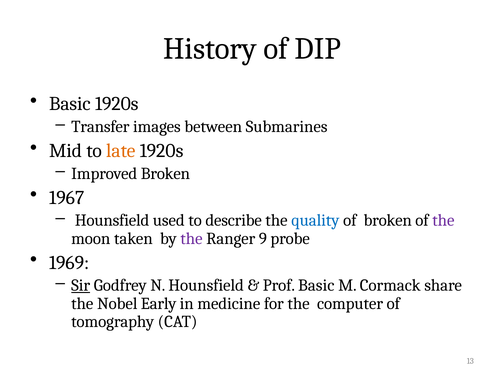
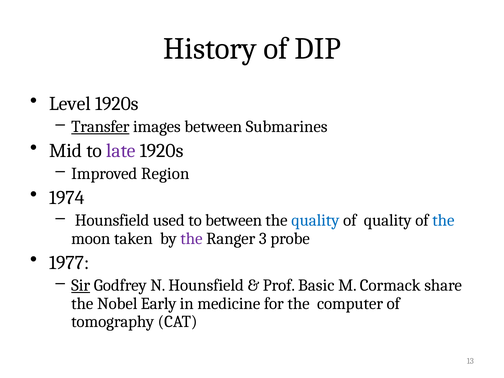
Basic at (70, 104): Basic -> Level
Transfer underline: none -> present
late colour: orange -> purple
Improved Broken: Broken -> Region
1967: 1967 -> 1974
to describe: describe -> between
of broken: broken -> quality
the at (443, 220) colour: purple -> blue
9: 9 -> 3
1969: 1969 -> 1977
